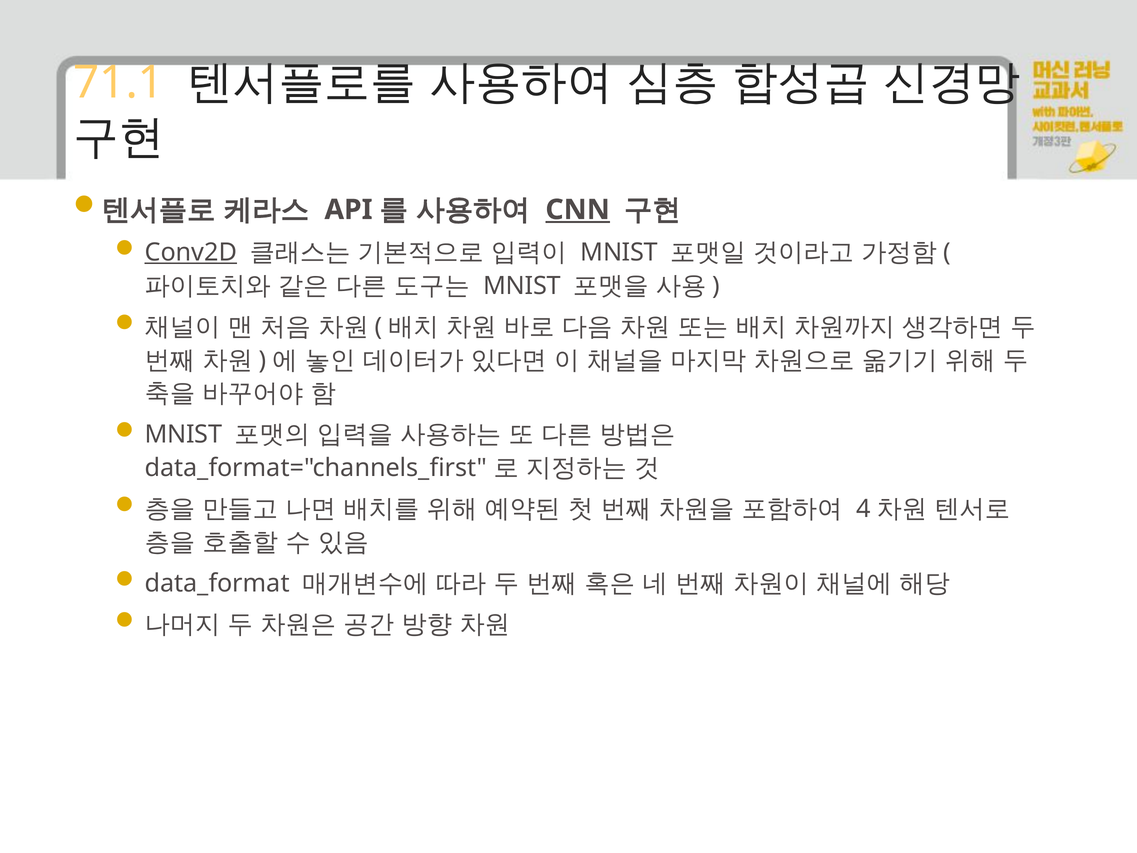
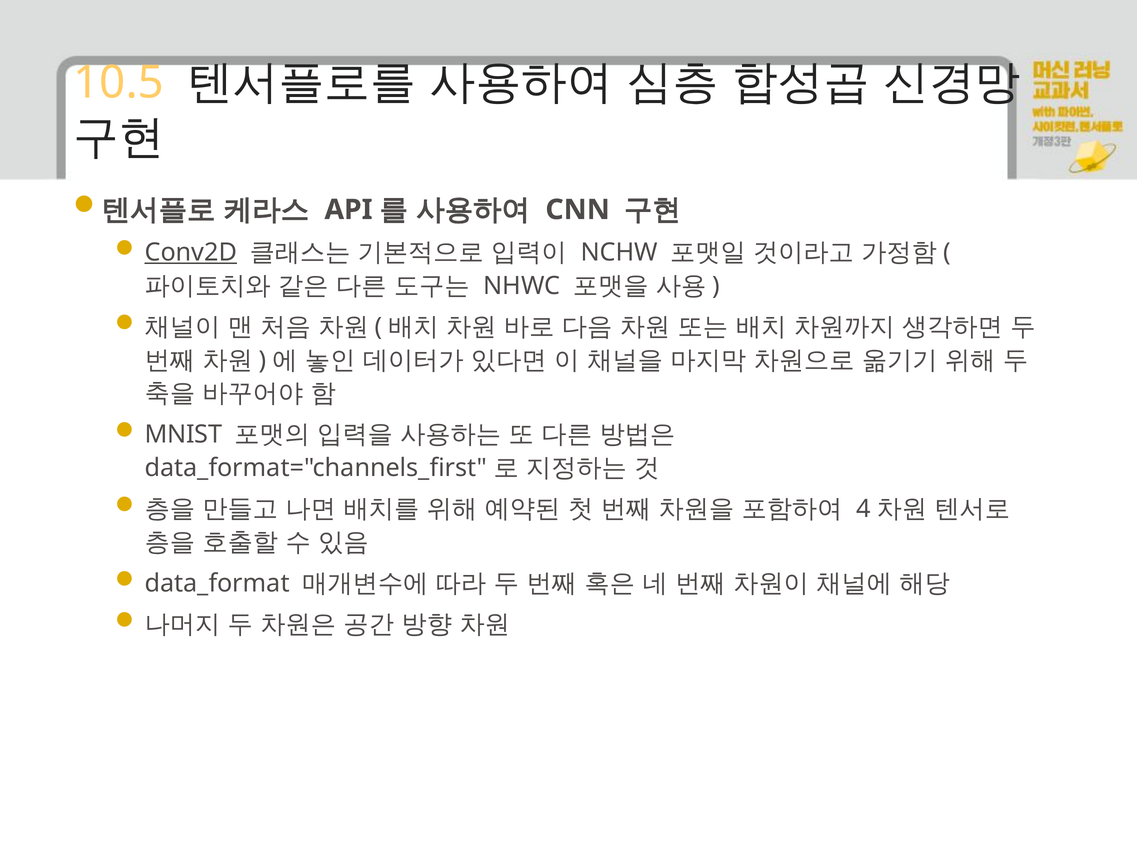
71.1: 71.1 -> 10.5
CNN underline: present -> none
MNIST at (619, 252): MNIST -> NCHW
MNIST at (522, 286): MNIST -> NHWC
